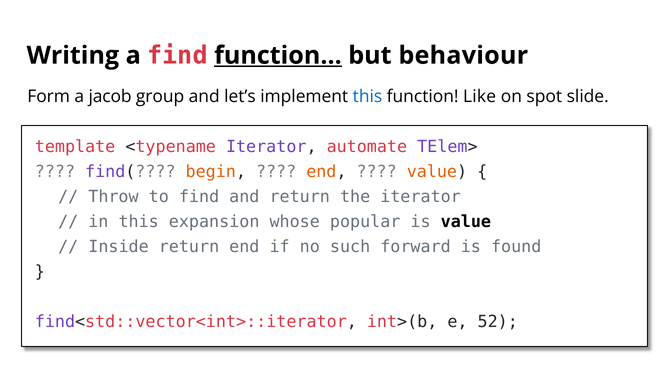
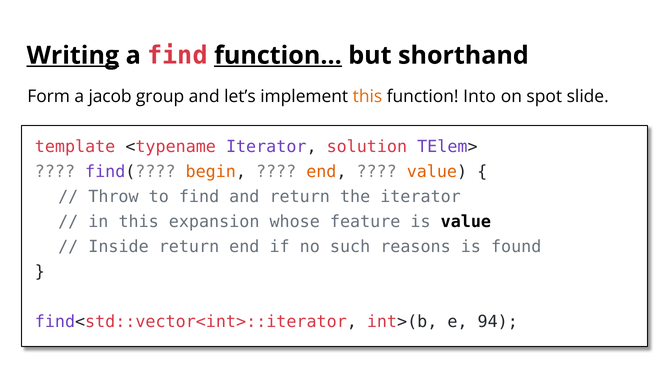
Writing underline: none -> present
behaviour: behaviour -> shorthand
this at (367, 96) colour: blue -> orange
Like: Like -> Into
automate: automate -> solution
popular: popular -> feature
forward: forward -> reasons
52: 52 -> 94
